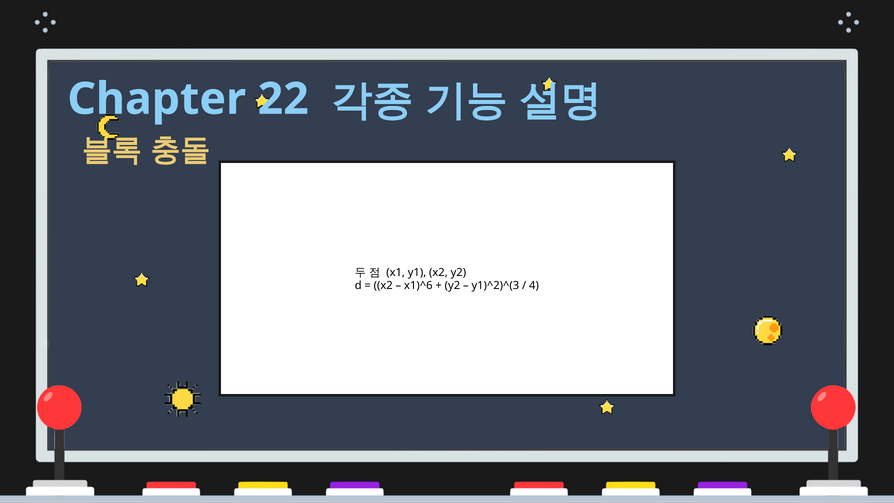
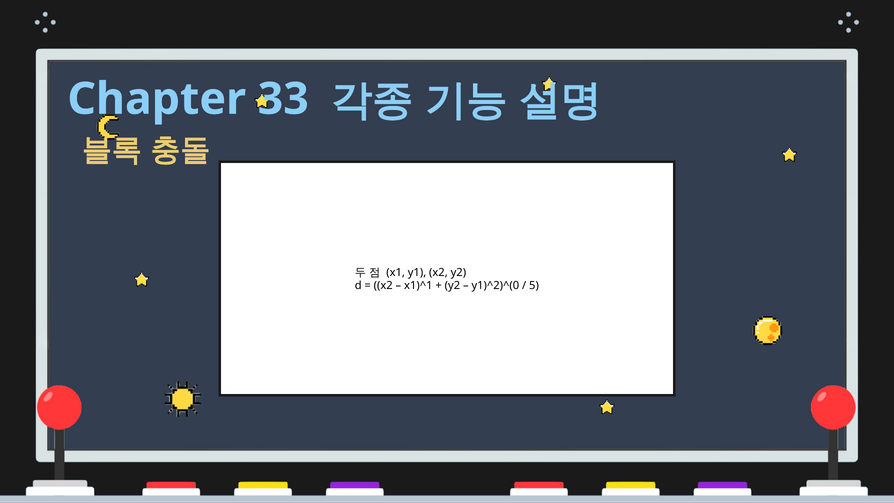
22: 22 -> 33
x1)^6: x1)^6 -> x1)^1
y1)^2)^(3: y1)^2)^(3 -> y1)^2)^(0
4: 4 -> 5
